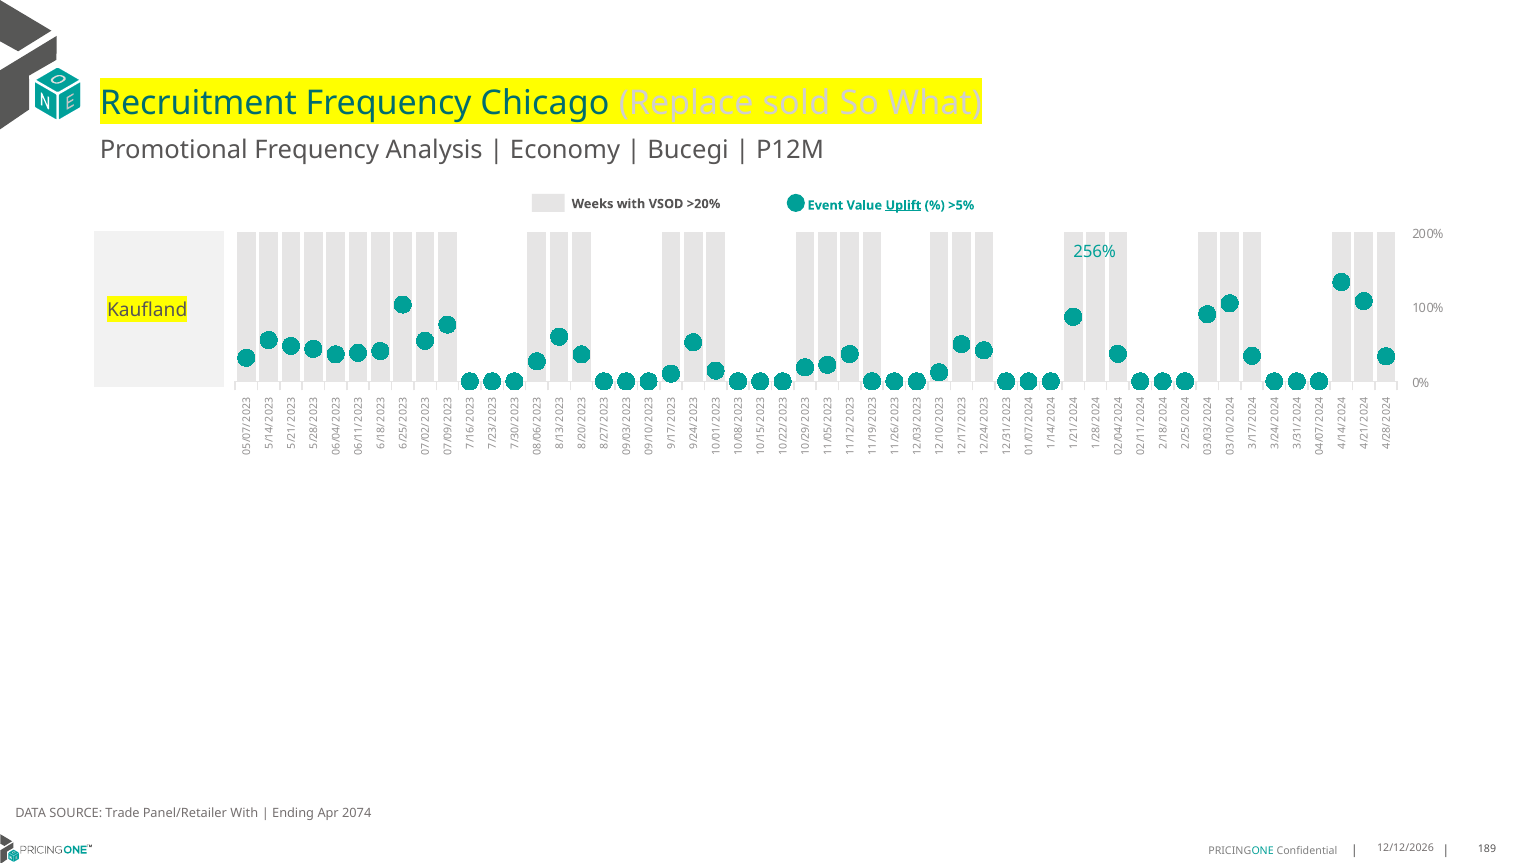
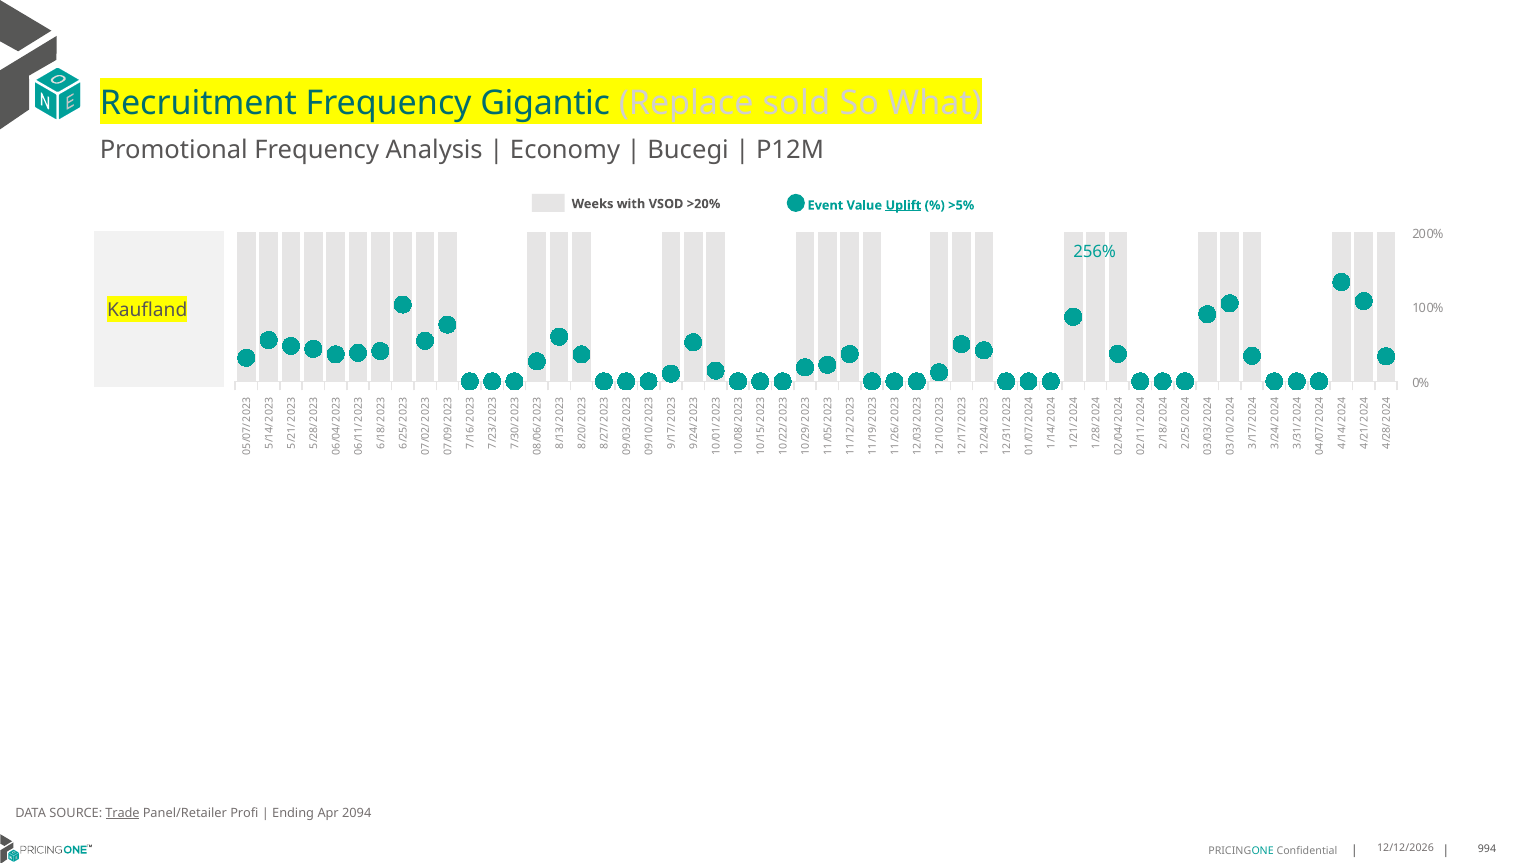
Chicago: Chicago -> Gigantic
Trade underline: none -> present
Panel/Retailer With: With -> Profi
2074: 2074 -> 2094
189: 189 -> 994
